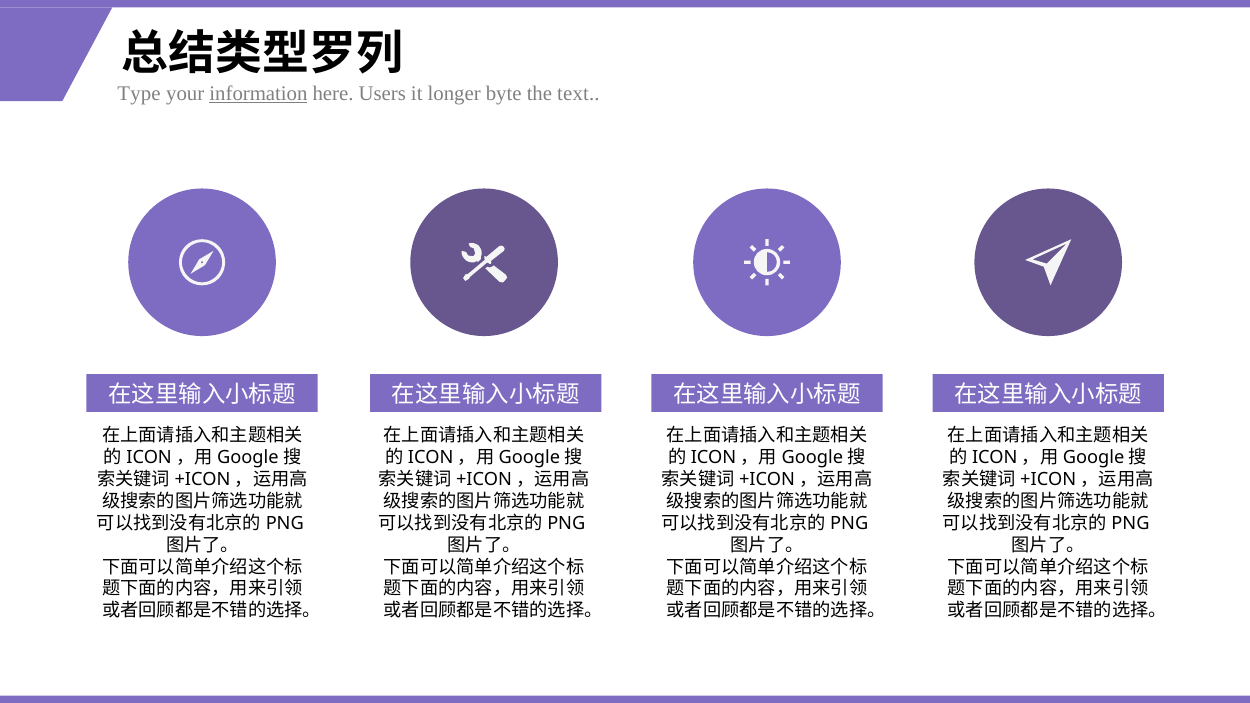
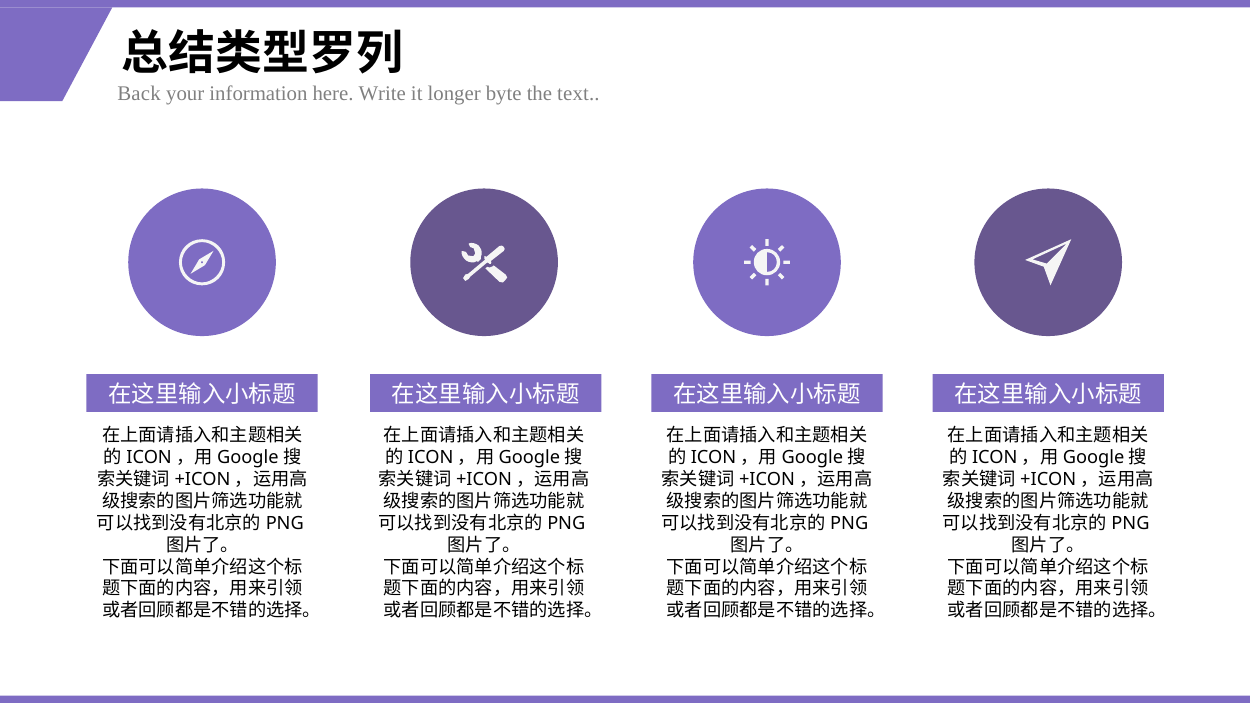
Type: Type -> Back
information underline: present -> none
Users: Users -> Write
